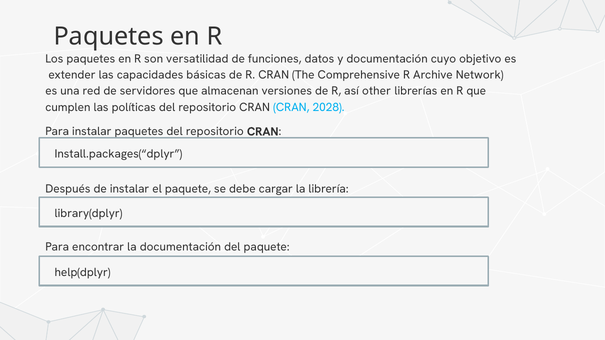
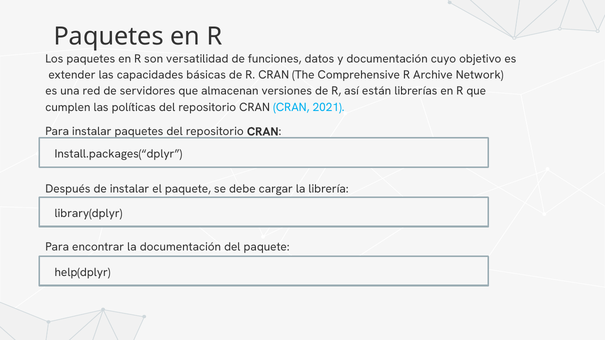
other: other -> están
2028: 2028 -> 2021
